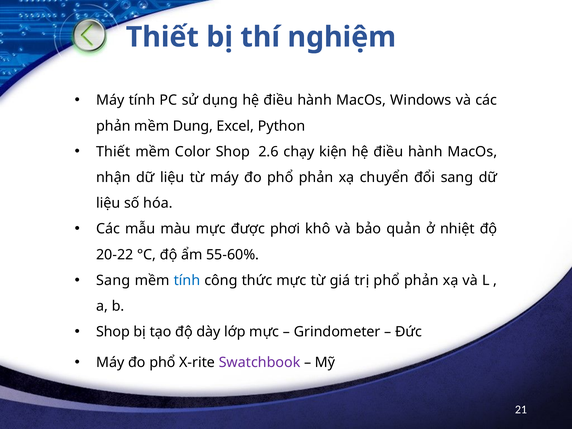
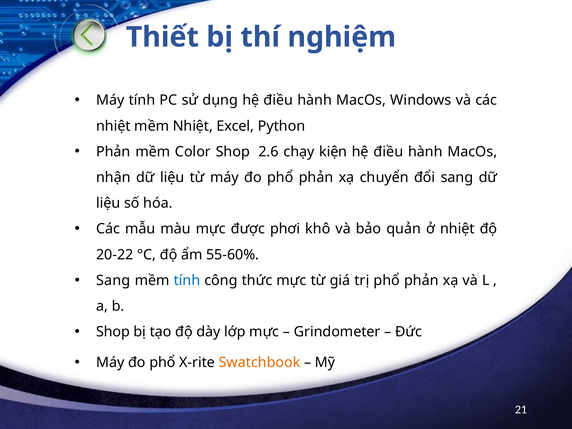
phản at (113, 126): phản -> nhiệt
mềm Dụng: Dụng -> Nhiệt
Thiết at (113, 152): Thiết -> Phản
Swatchbook colour: purple -> orange
